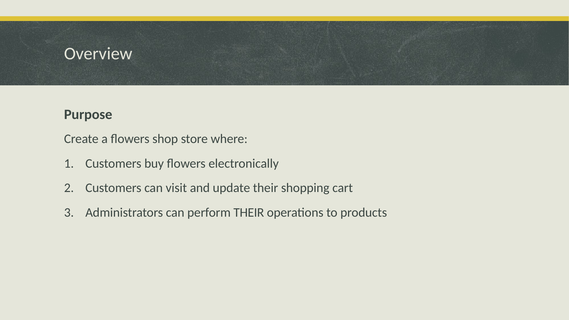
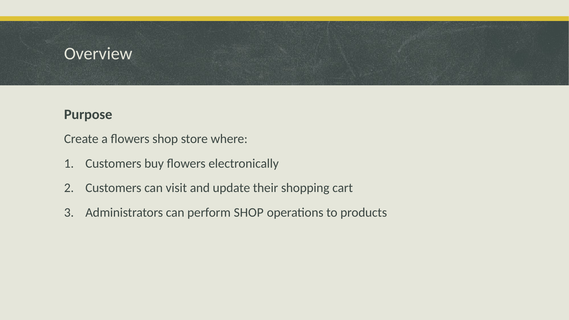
perform THEIR: THEIR -> SHOP
